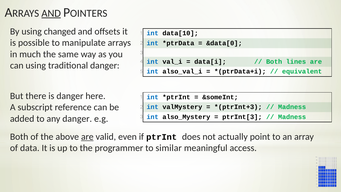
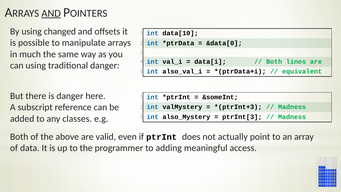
any danger: danger -> classes
are at (87, 137) underline: present -> none
similar: similar -> adding
